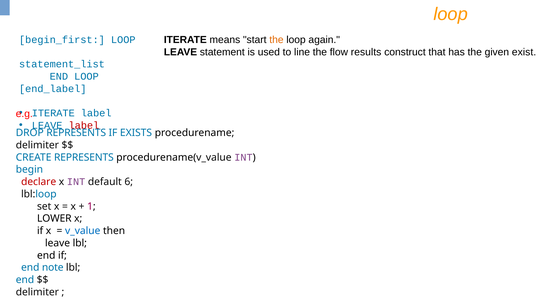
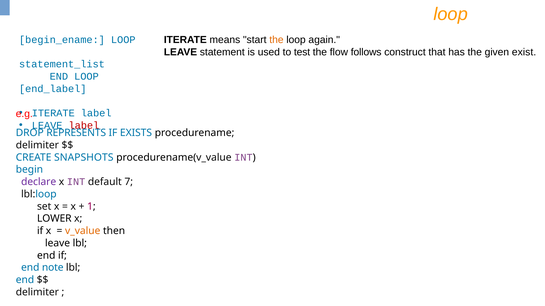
begin_first: begin_first -> begin_ename
line: line -> test
results: results -> follows
CREATE REPRESENTS: REPRESENTS -> SNAPSHOTS
declare colour: red -> purple
6: 6 -> 7
v_value colour: blue -> orange
